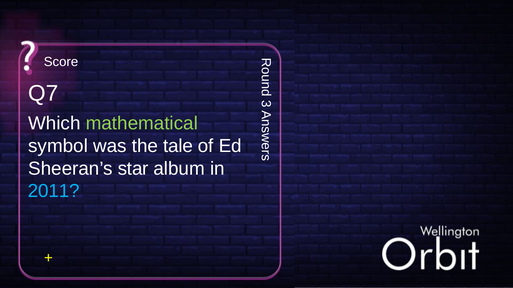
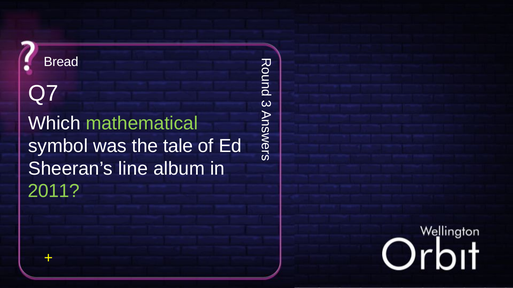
Score: Score -> Bread
star: star -> line
2011 colour: light blue -> light green
